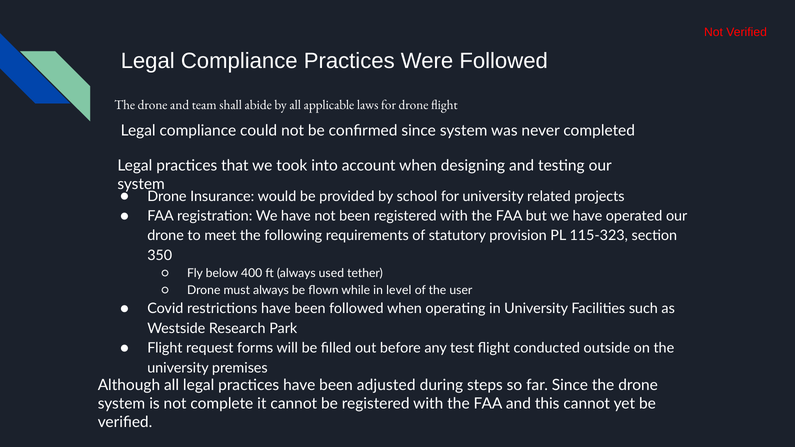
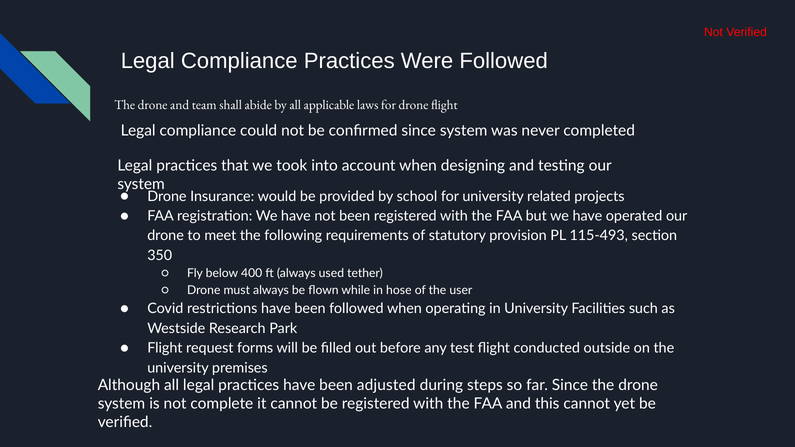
115-323: 115-323 -> 115-493
level: level -> hose
